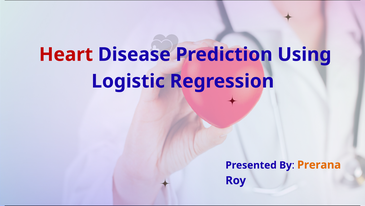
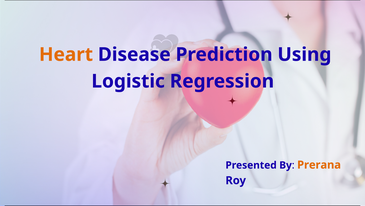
Heart colour: red -> orange
